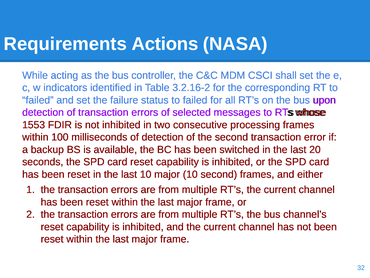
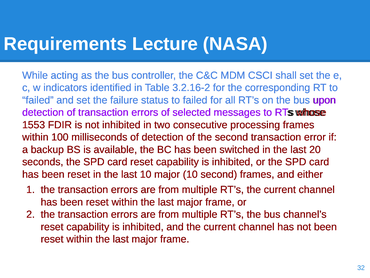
Actions: Actions -> Lecture
